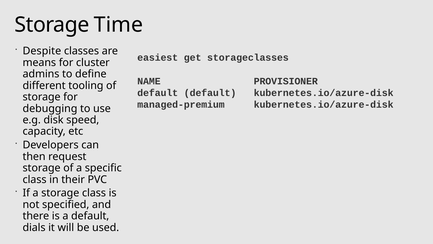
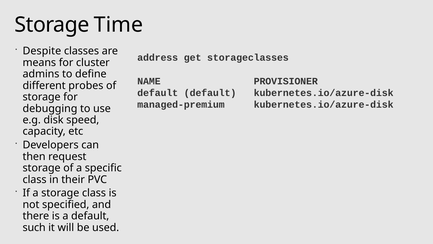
easiest: easiest -> address
tooling: tooling -> probes
dials: dials -> such
